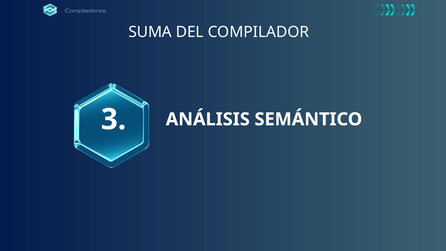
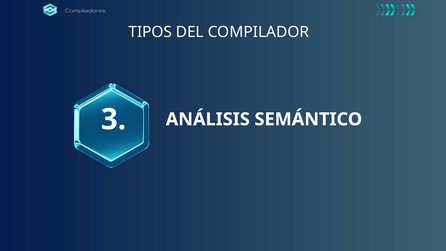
SUMA: SUMA -> TIPOS
